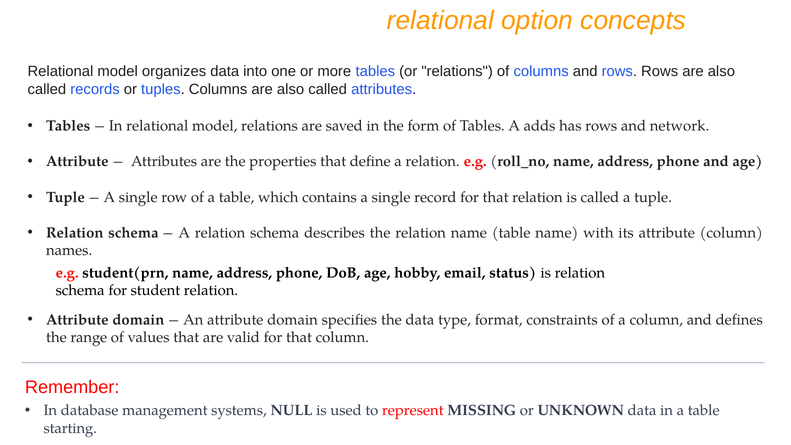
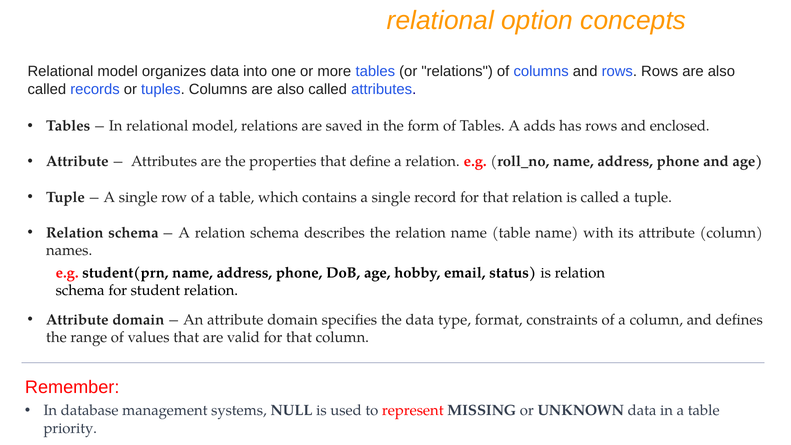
network: network -> enclosed
starting: starting -> priority
